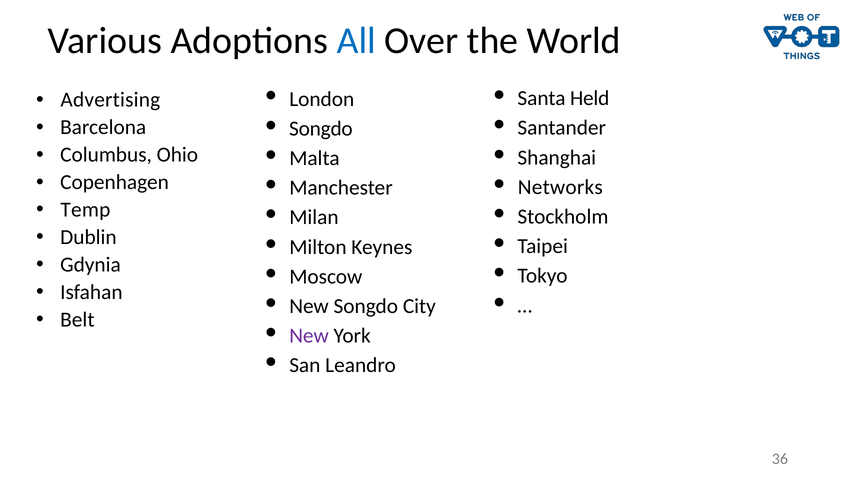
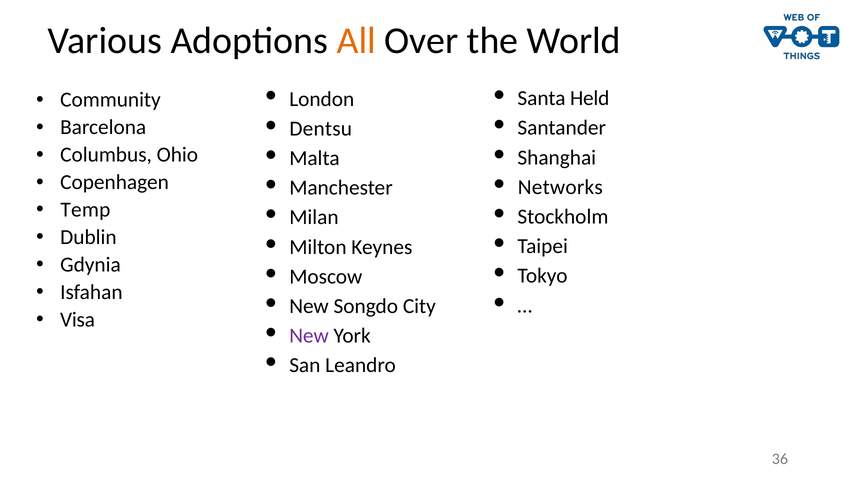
All colour: blue -> orange
Advertising: Advertising -> Community
Songdo at (321, 129): Songdo -> Dentsu
Belt: Belt -> Visa
